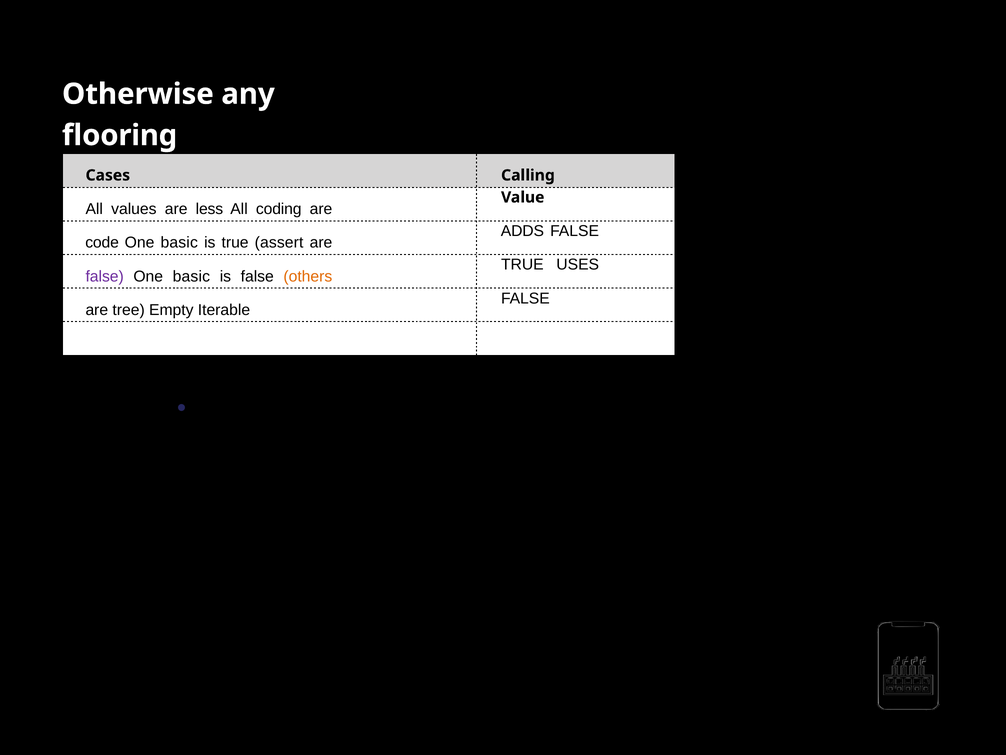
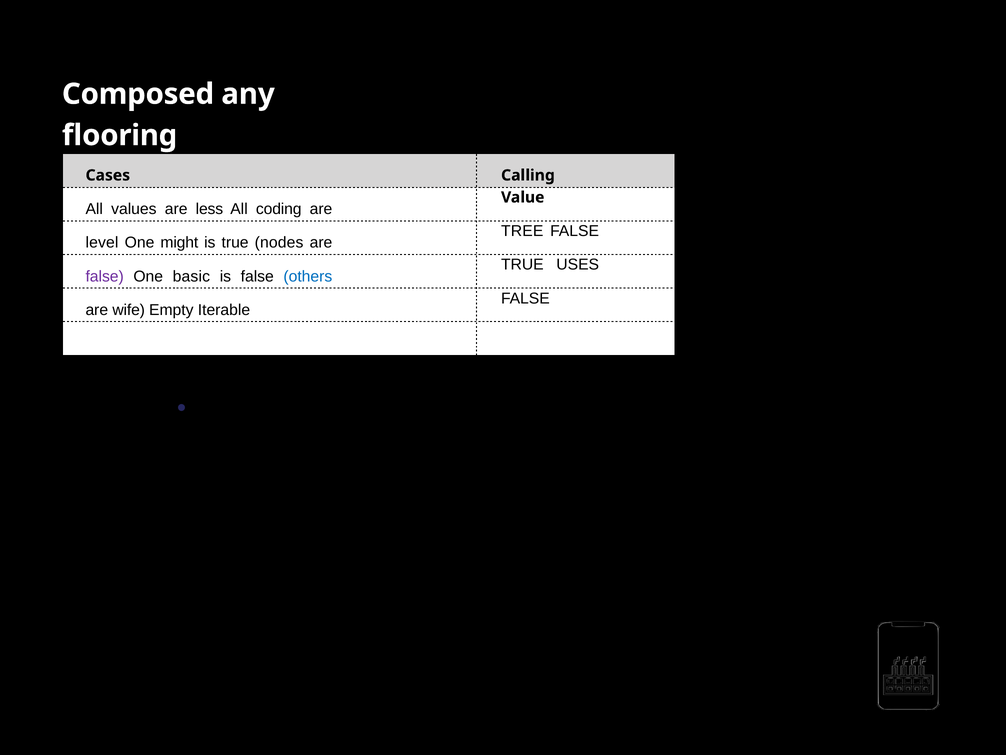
Otherwise: Otherwise -> Composed
ADDS: ADDS -> TREE
code: code -> level
basic at (179, 243): basic -> might
assert: assert -> nodes
others colour: orange -> blue
tree: tree -> wife
